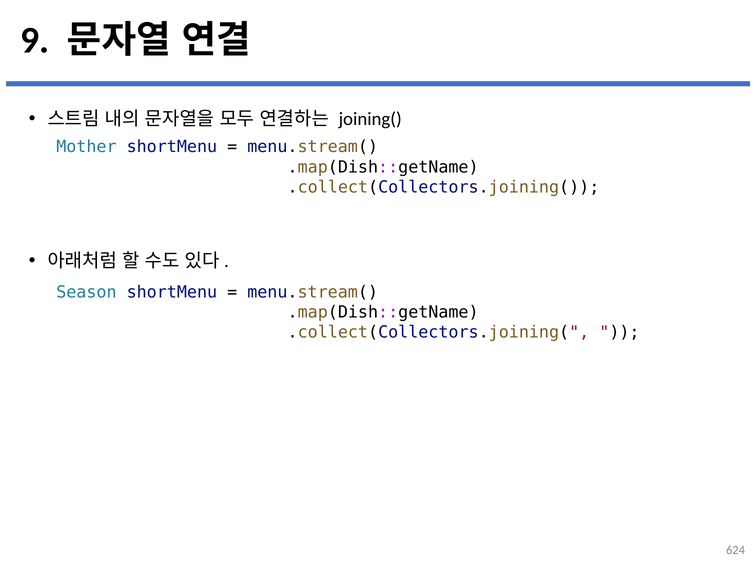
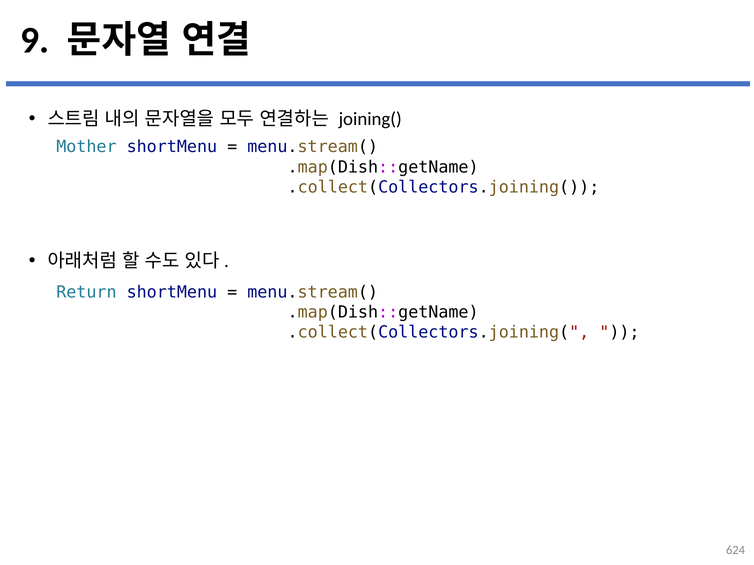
Season: Season -> Return
